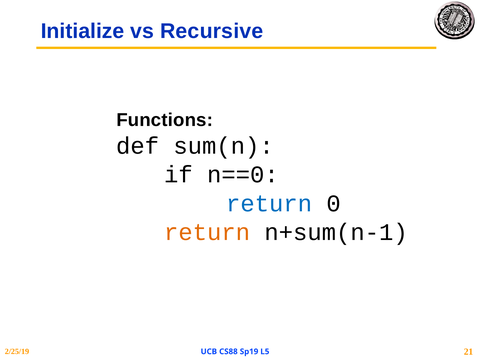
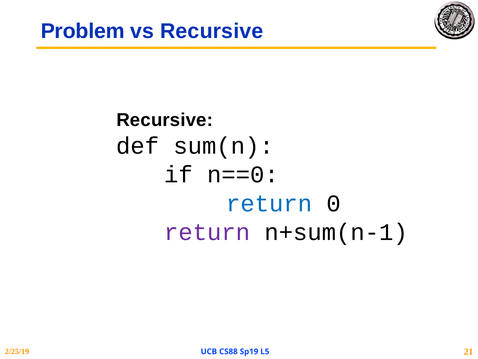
Initialize: Initialize -> Problem
Functions at (165, 120): Functions -> Recursive
return at (207, 232) colour: orange -> purple
